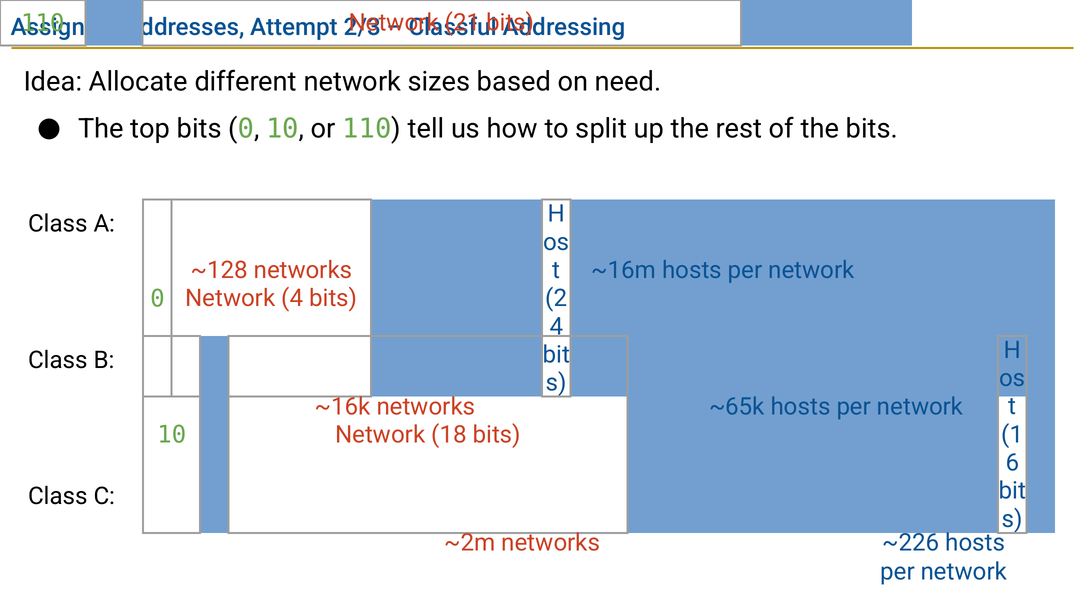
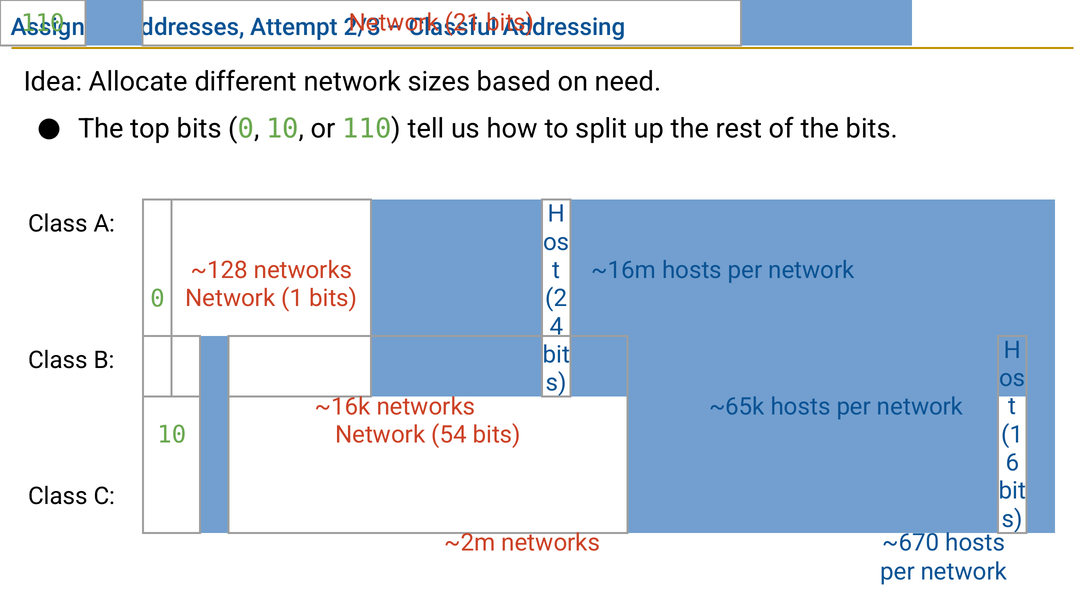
Network 4: 4 -> 1
18: 18 -> 54
~226: ~226 -> ~670
